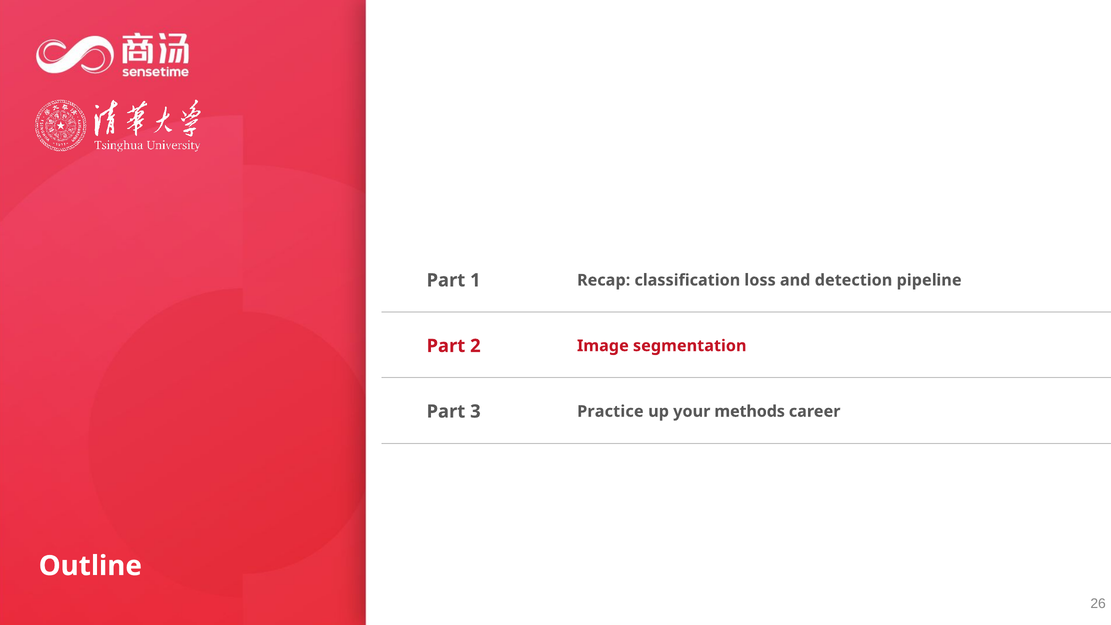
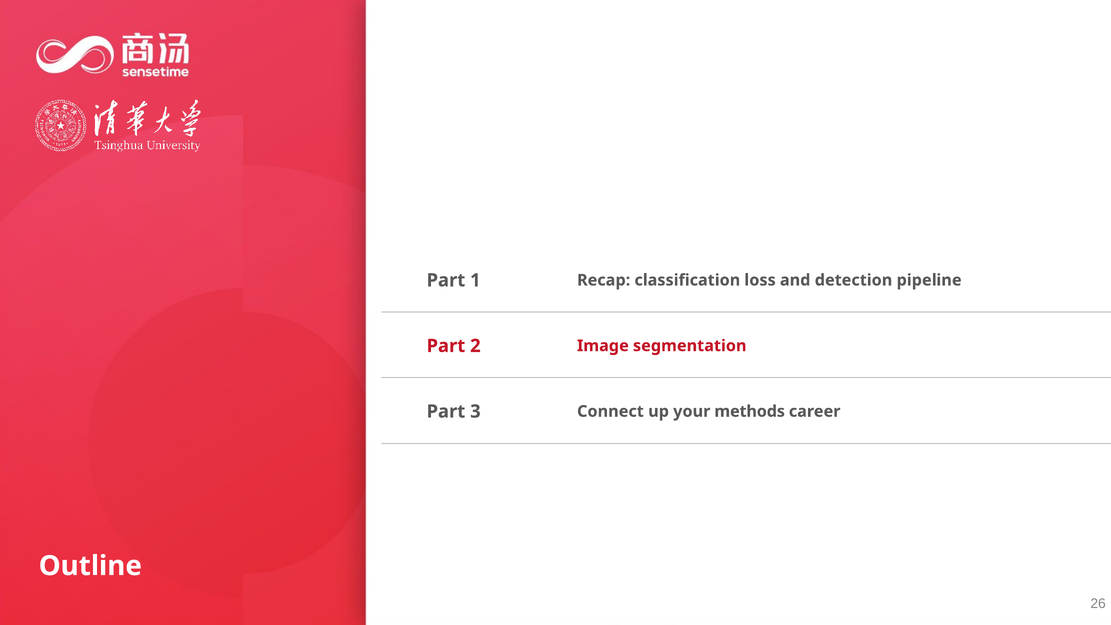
Practice: Practice -> Connect
